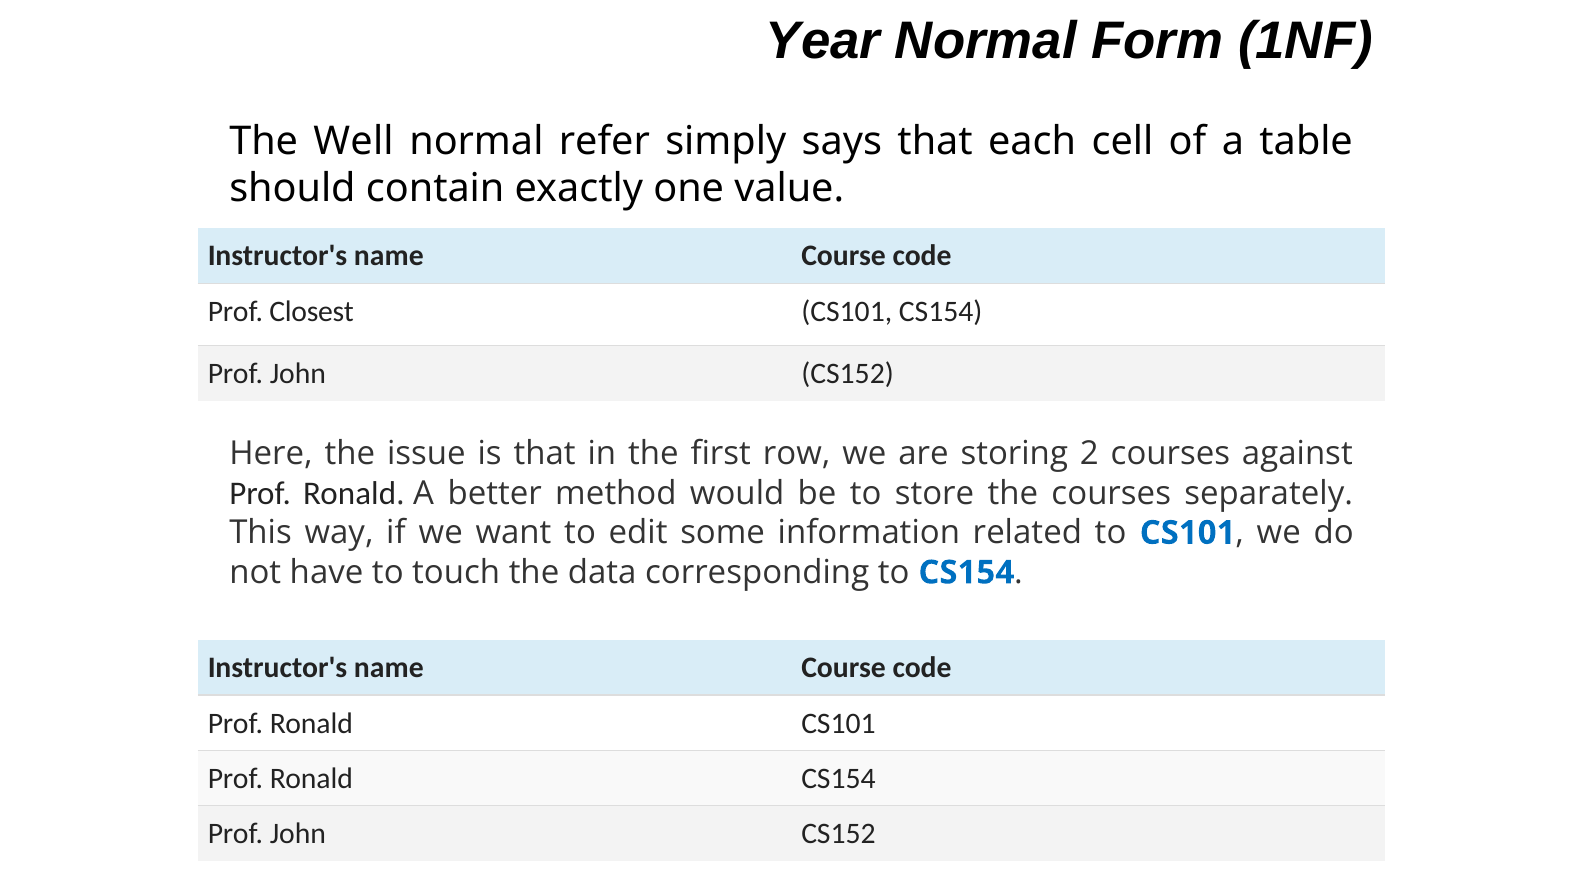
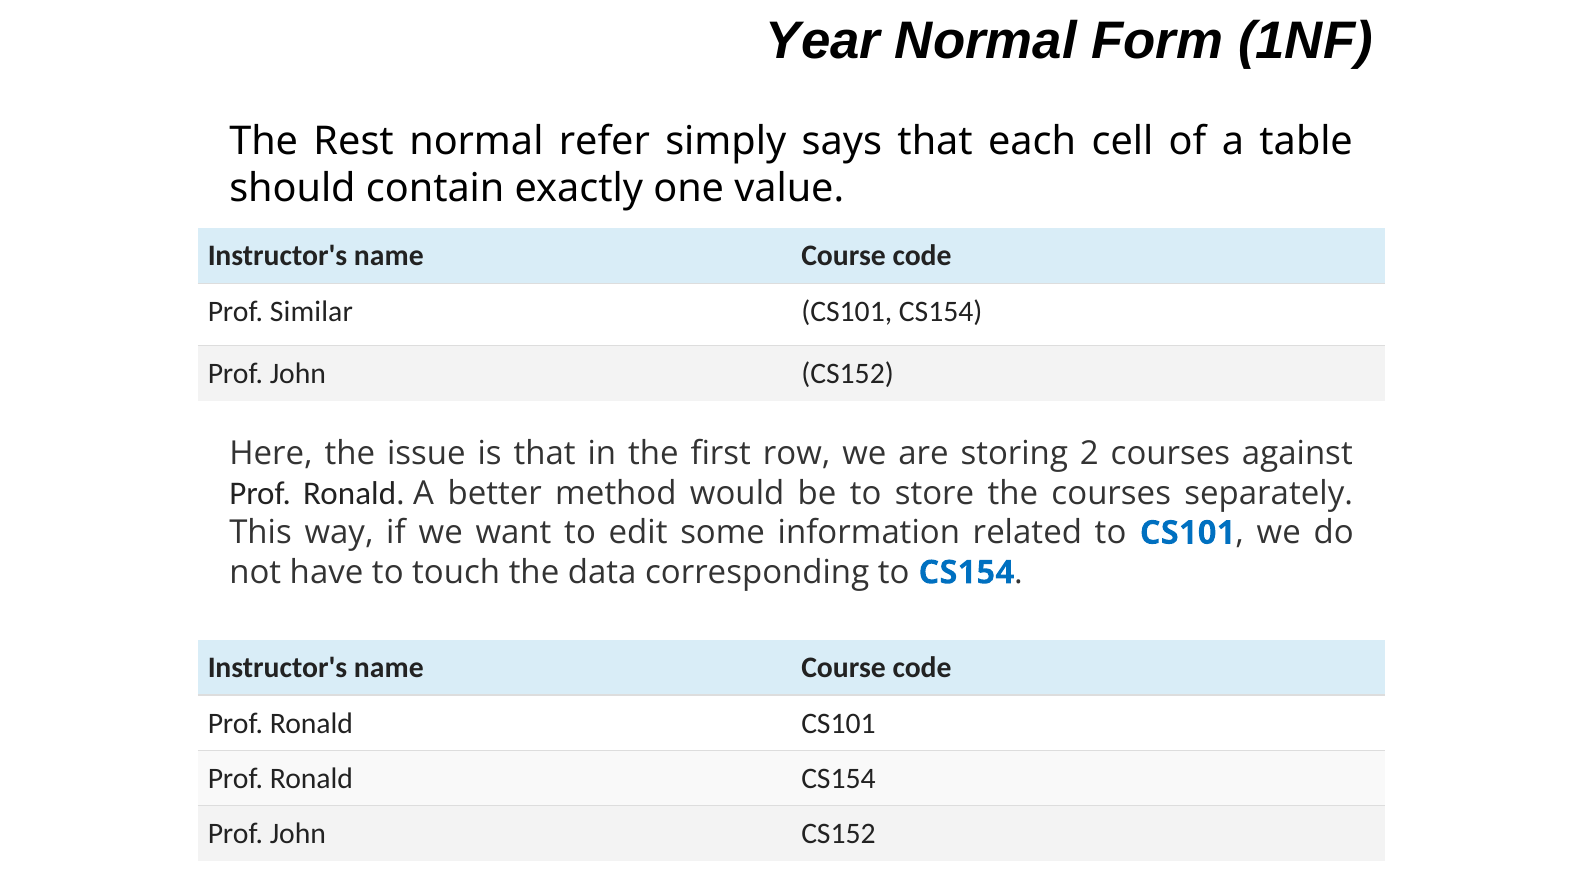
Well: Well -> Rest
Closest: Closest -> Similar
